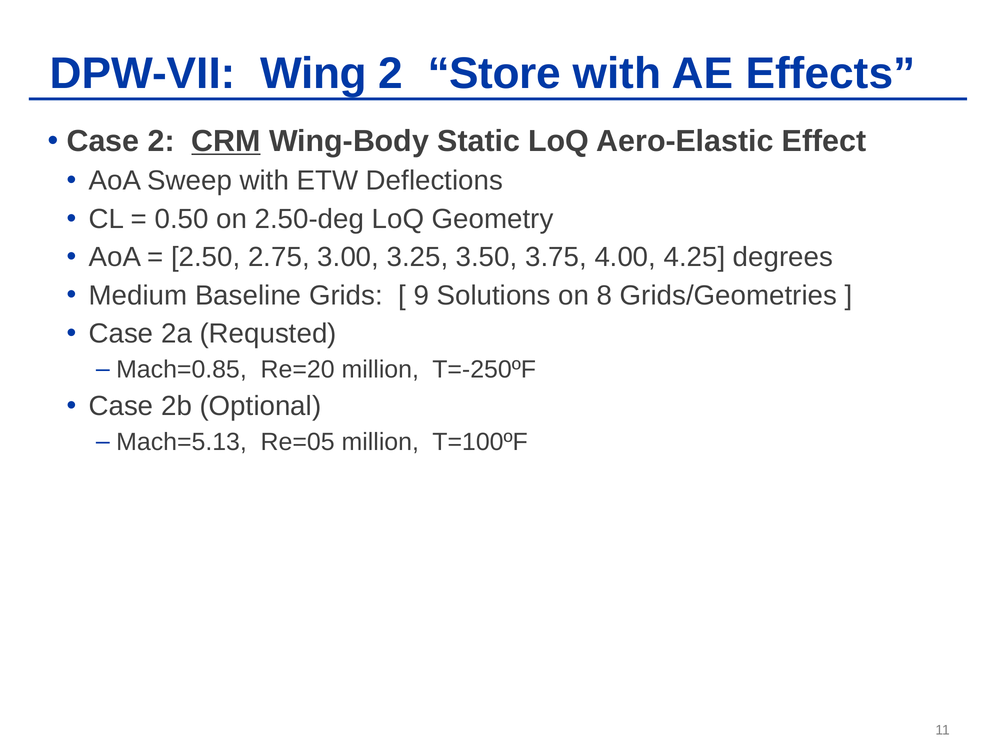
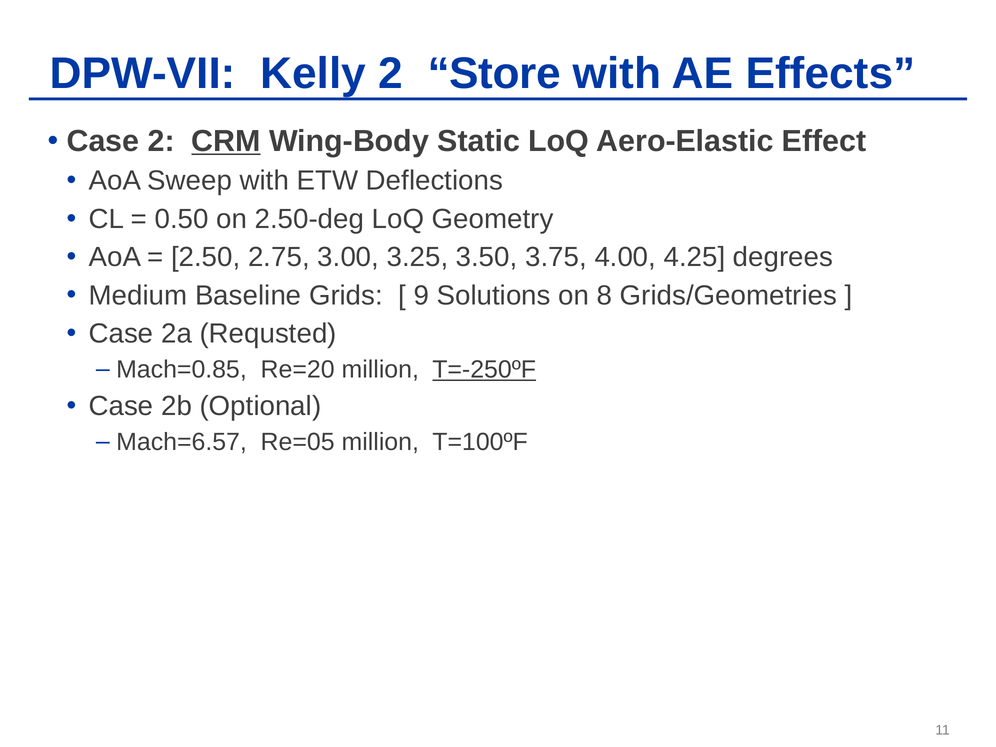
Wing: Wing -> Kelly
T=-250ºF underline: none -> present
Mach=5.13: Mach=5.13 -> Mach=6.57
